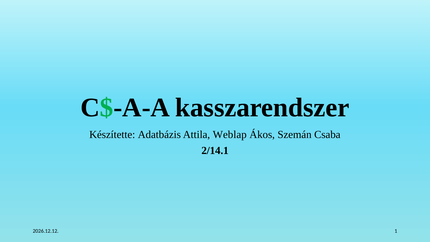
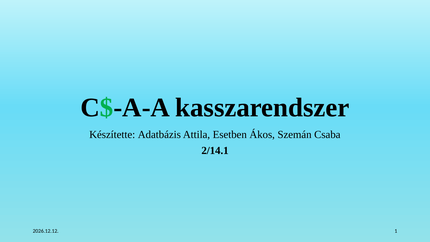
Weblap: Weblap -> Esetben
